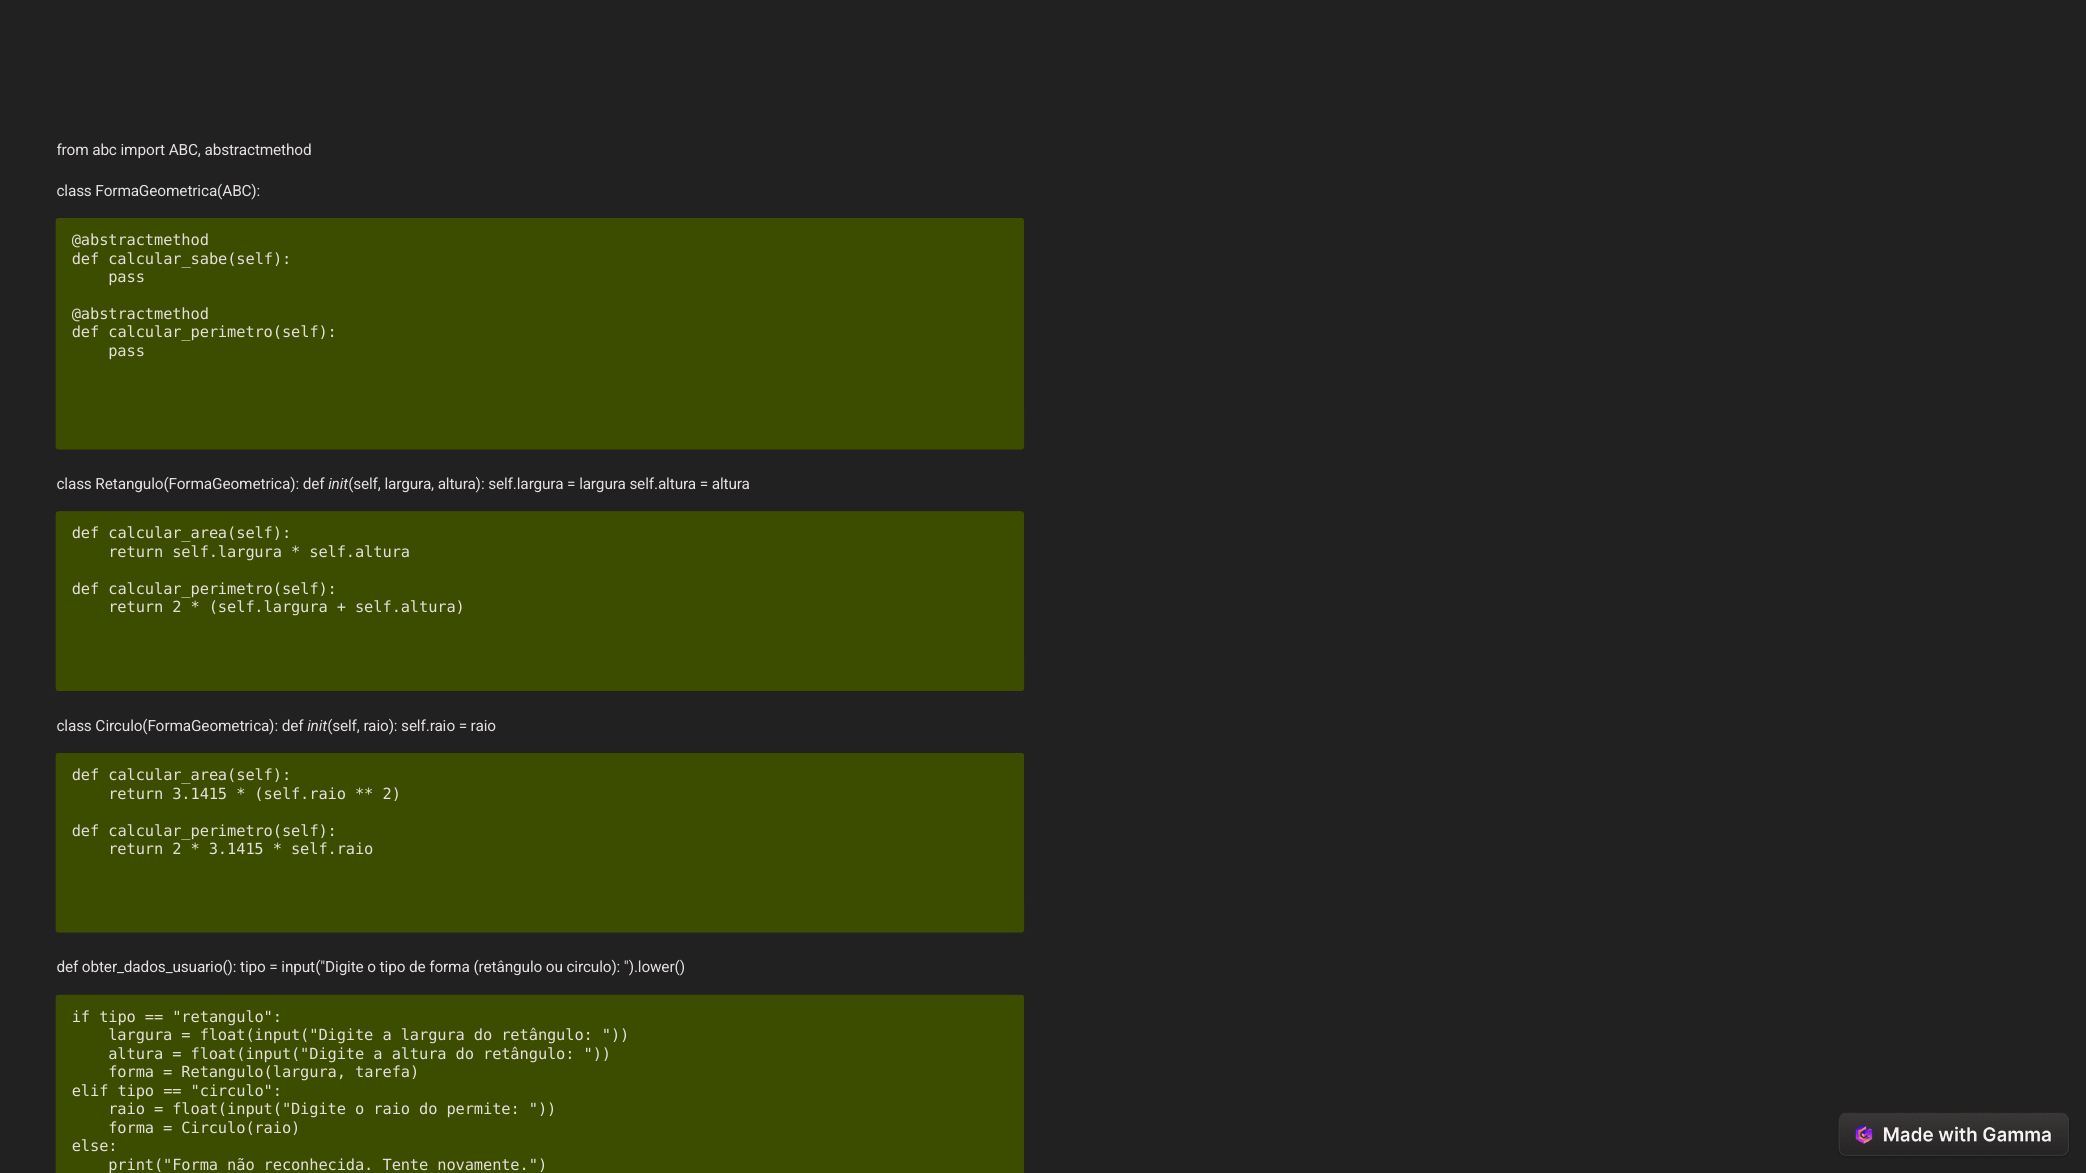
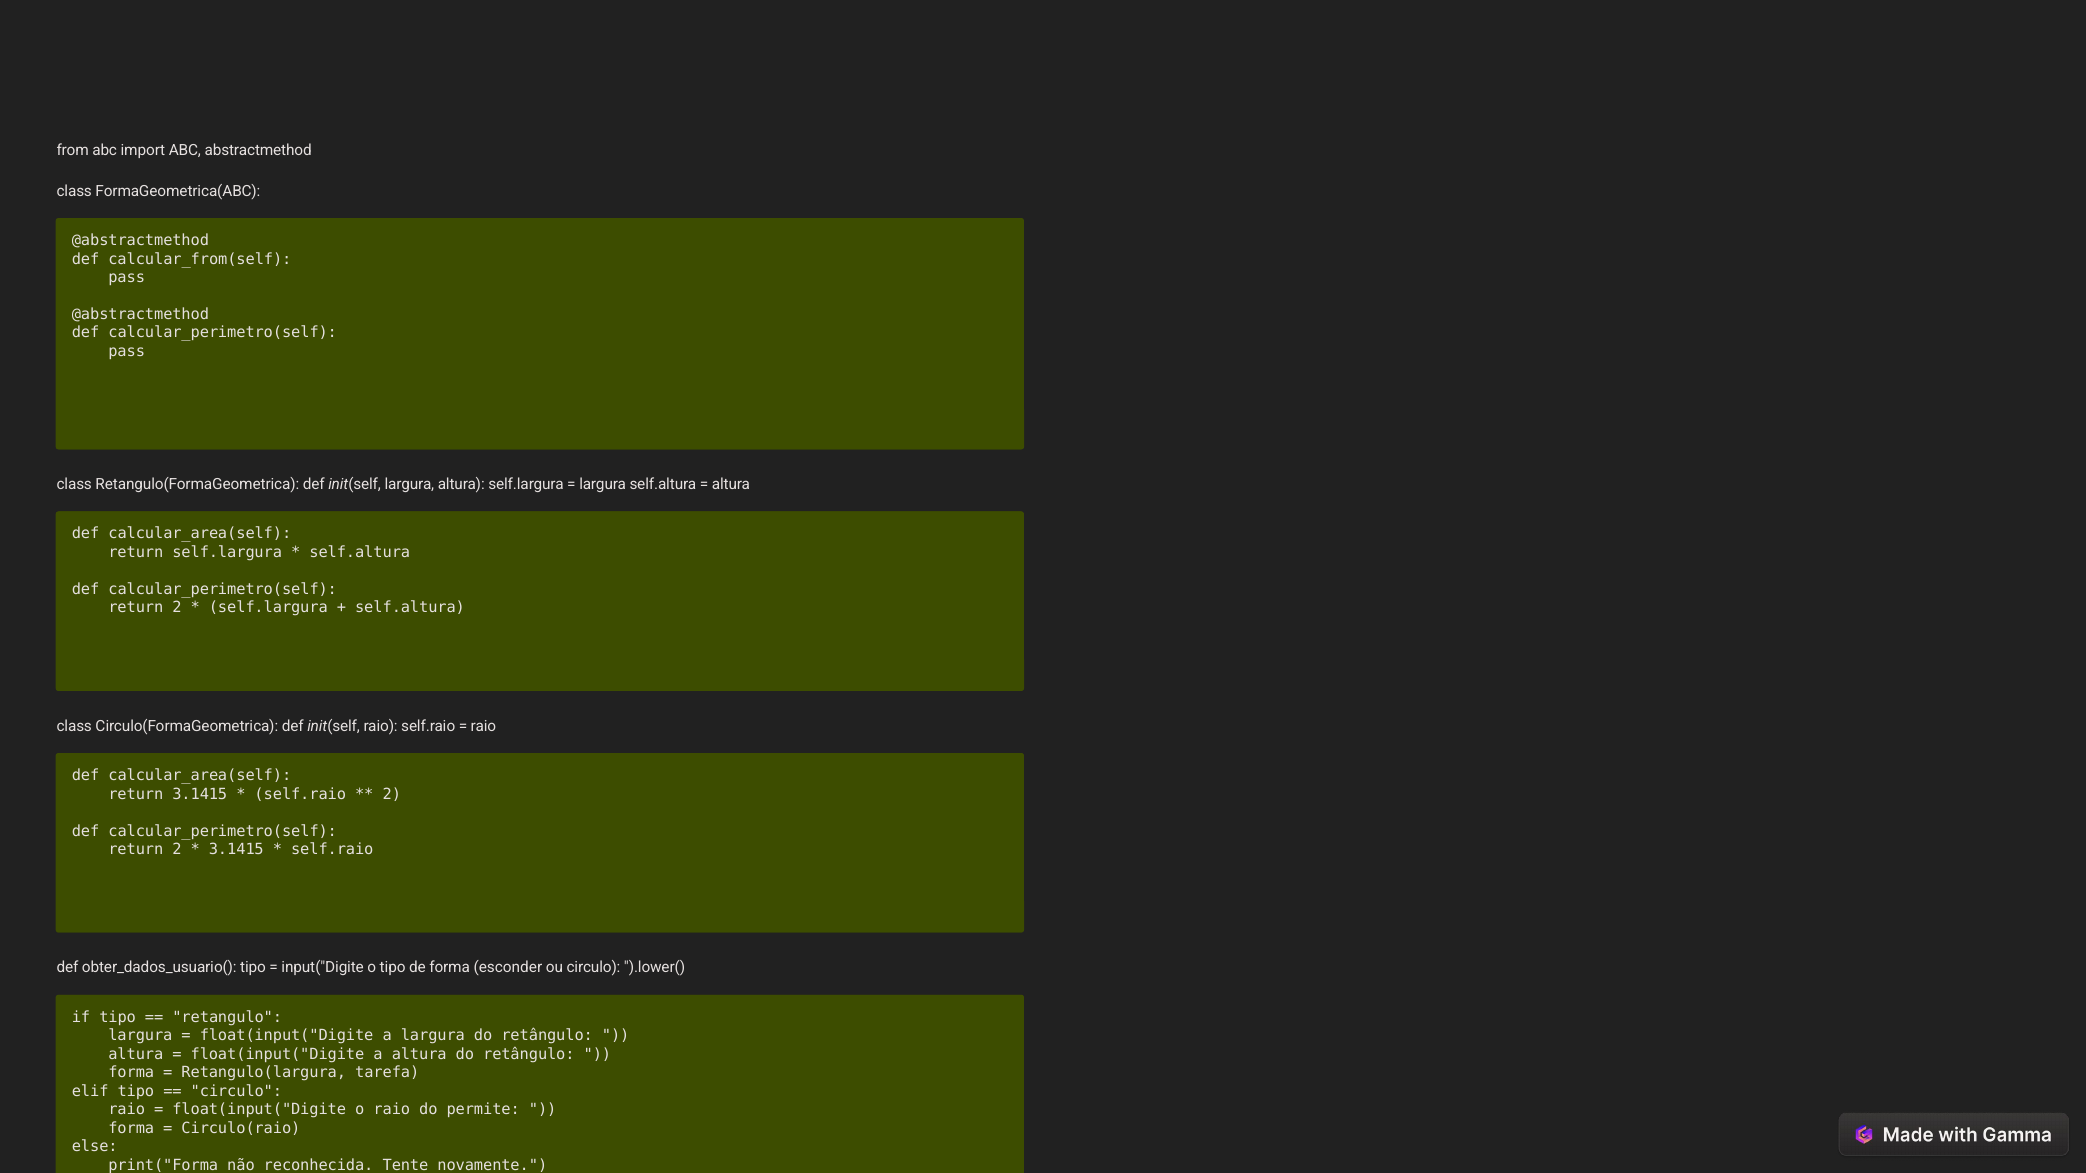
calcular_sabe(self: calcular_sabe(self -> calcular_from(self
forma retângulo: retângulo -> esconder
